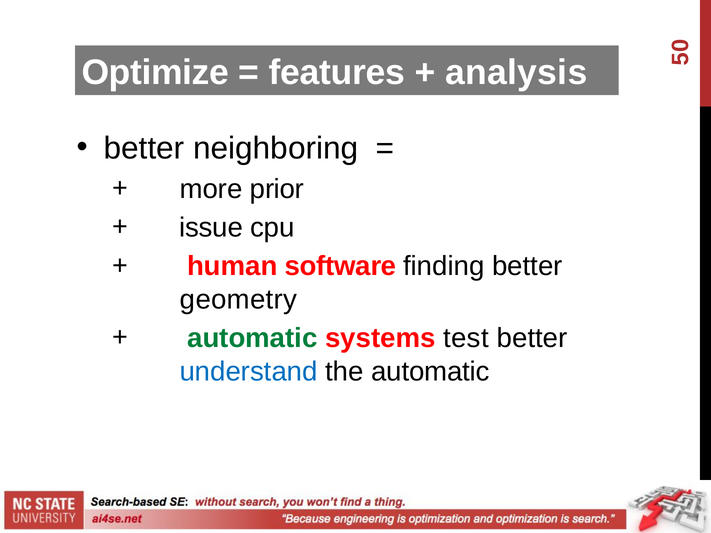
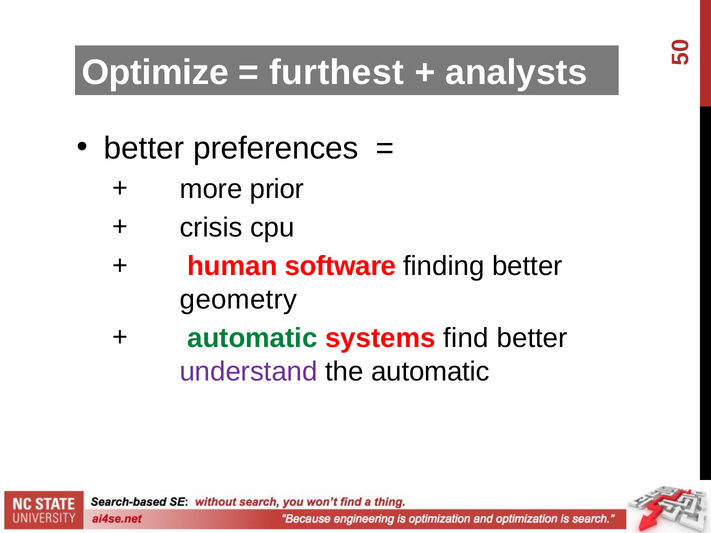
features: features -> furthest
analysis: analysis -> analysts
neighboring: neighboring -> preferences
issue: issue -> crisis
test: test -> find
understand colour: blue -> purple
